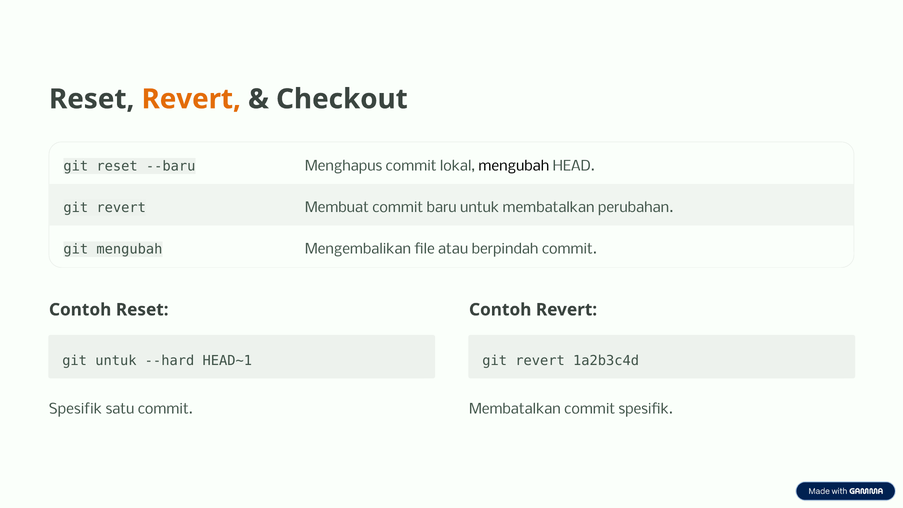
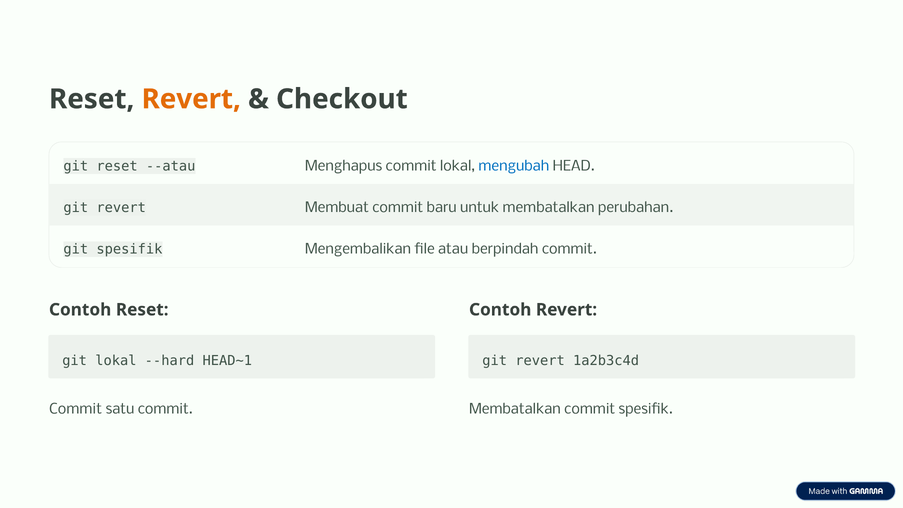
--baru: --baru -> --atau
mengubah at (514, 166) colour: black -> blue
git mengubah: mengubah -> spesifik
git untuk: untuk -> lokal
Spesifik at (76, 409): Spesifik -> Commit
